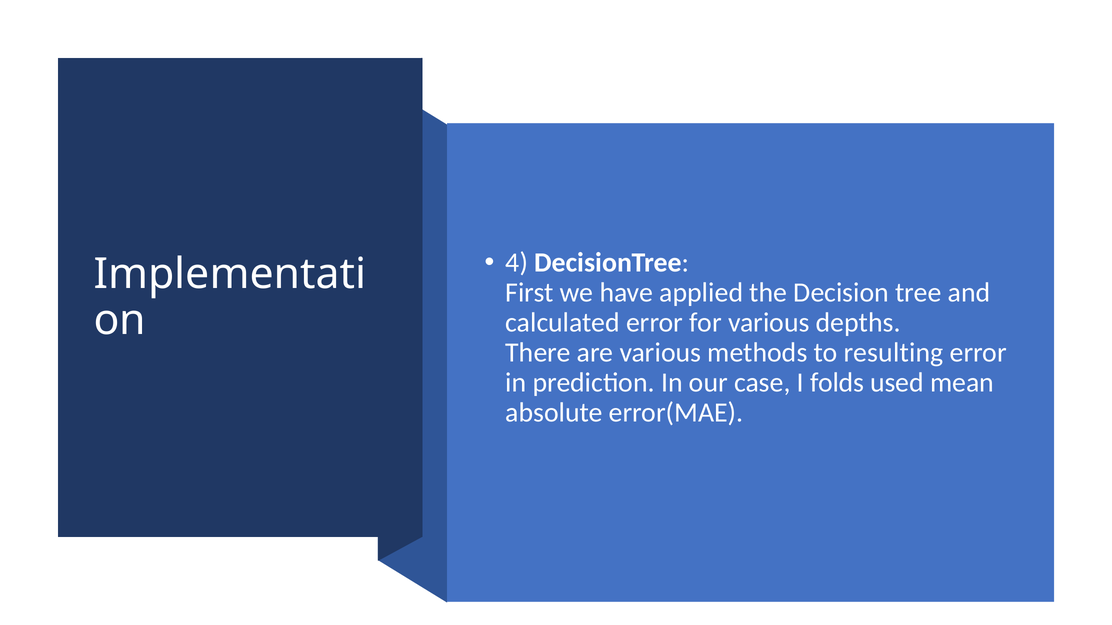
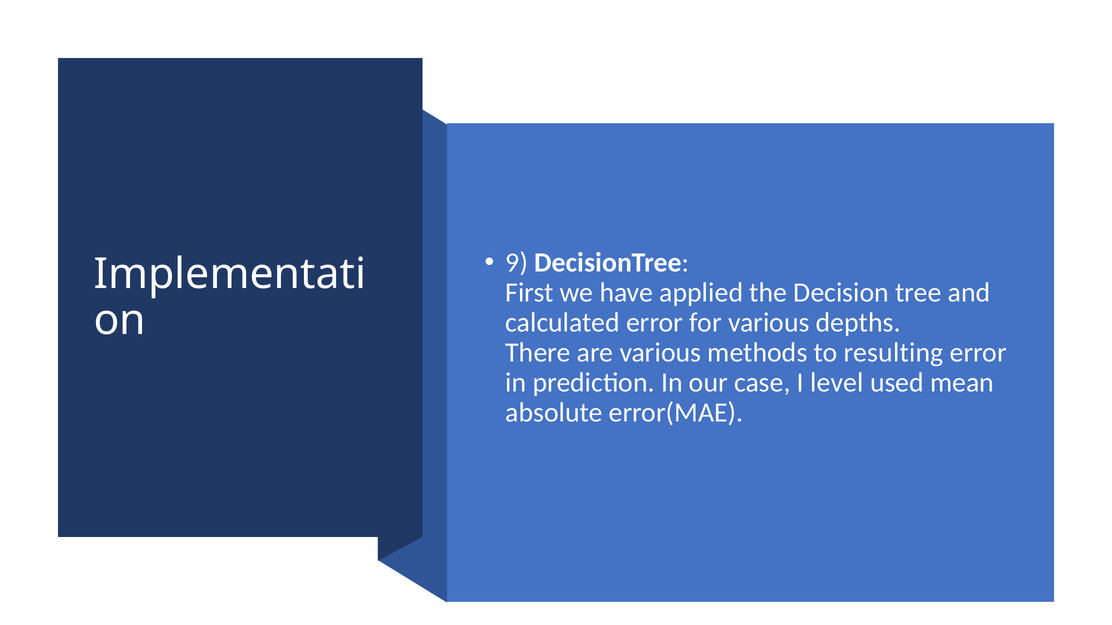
4: 4 -> 9
folds: folds -> level
